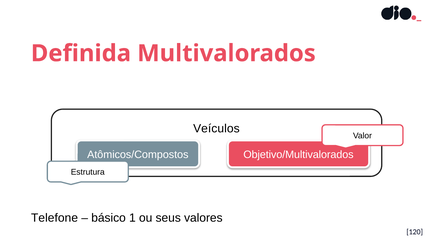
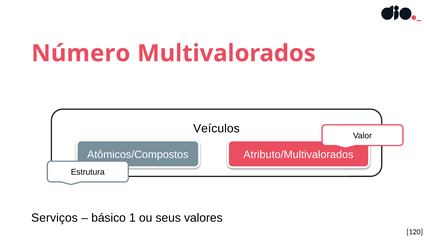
Definida: Definida -> Número
Objetivo/Multivalorados: Objetivo/Multivalorados -> Atributo/Multivalorados
Telefone: Telefone -> Serviços
